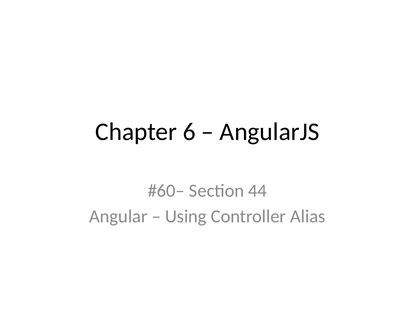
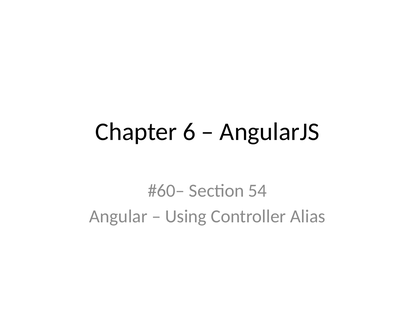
44: 44 -> 54
